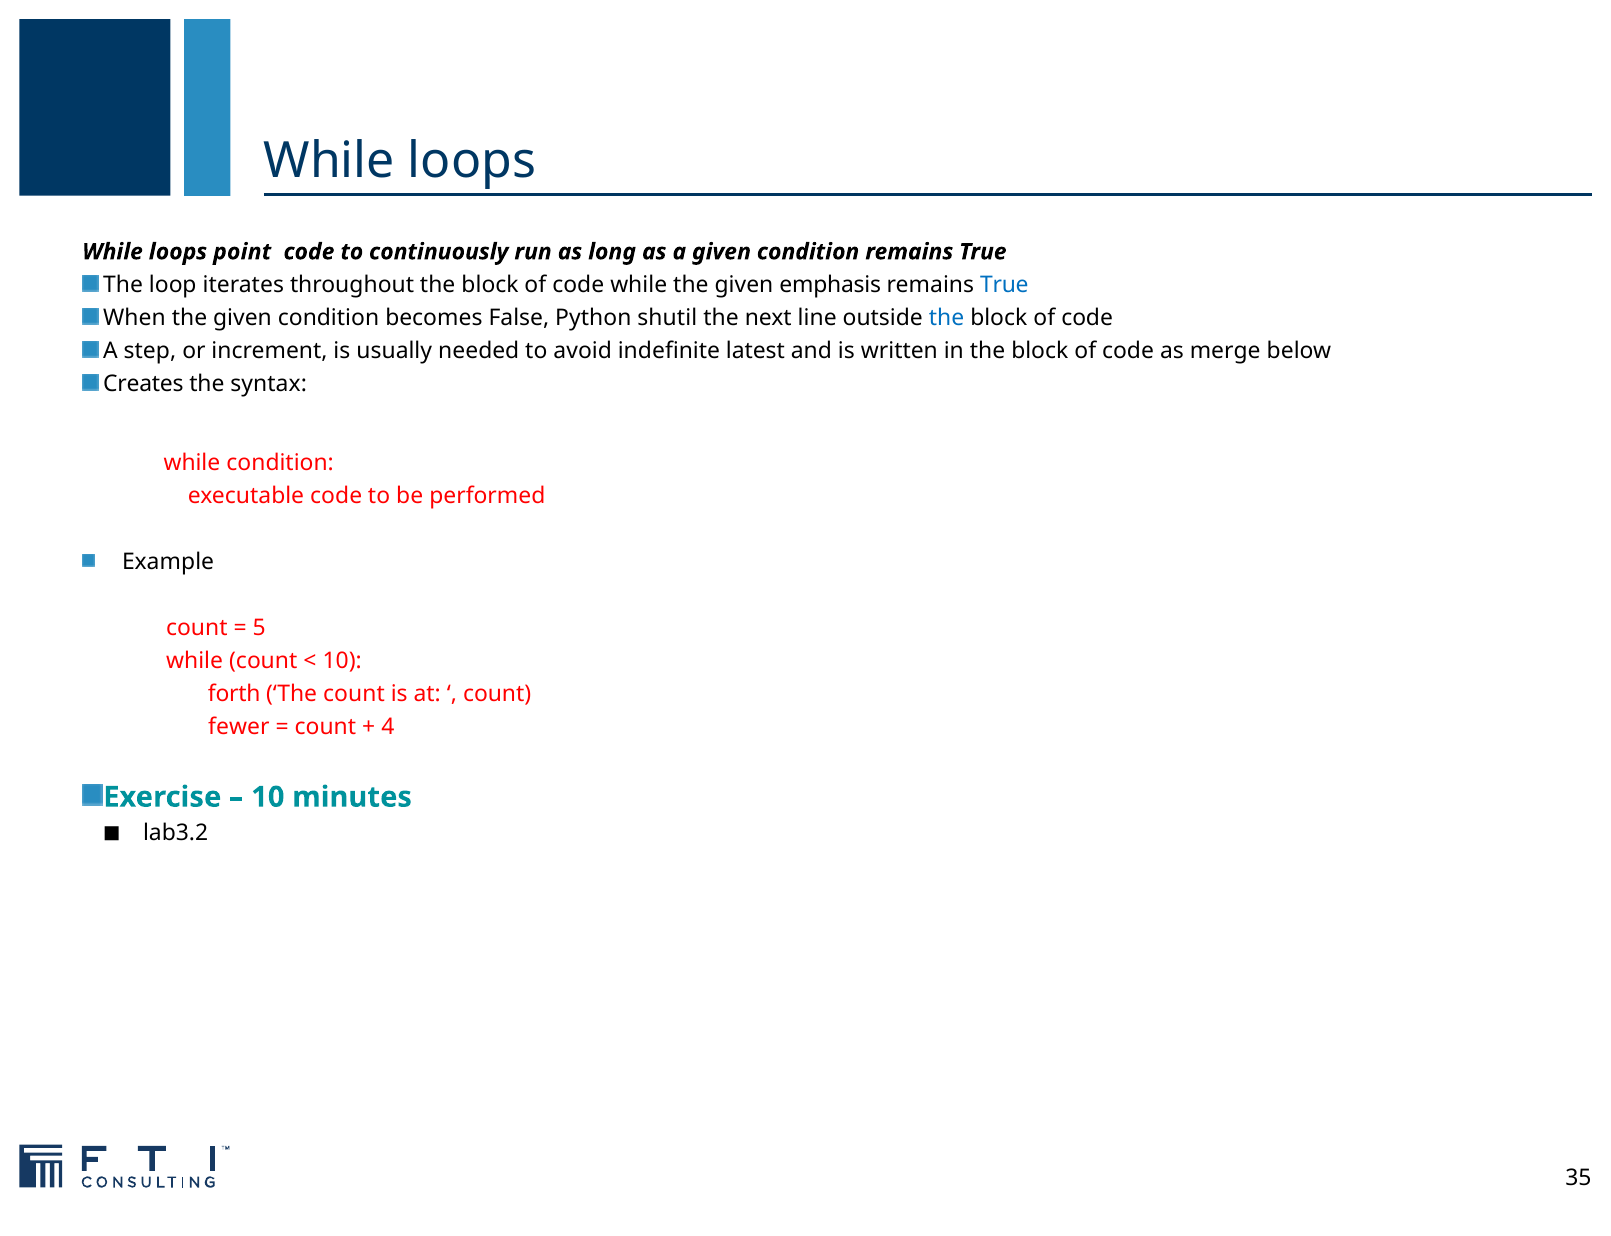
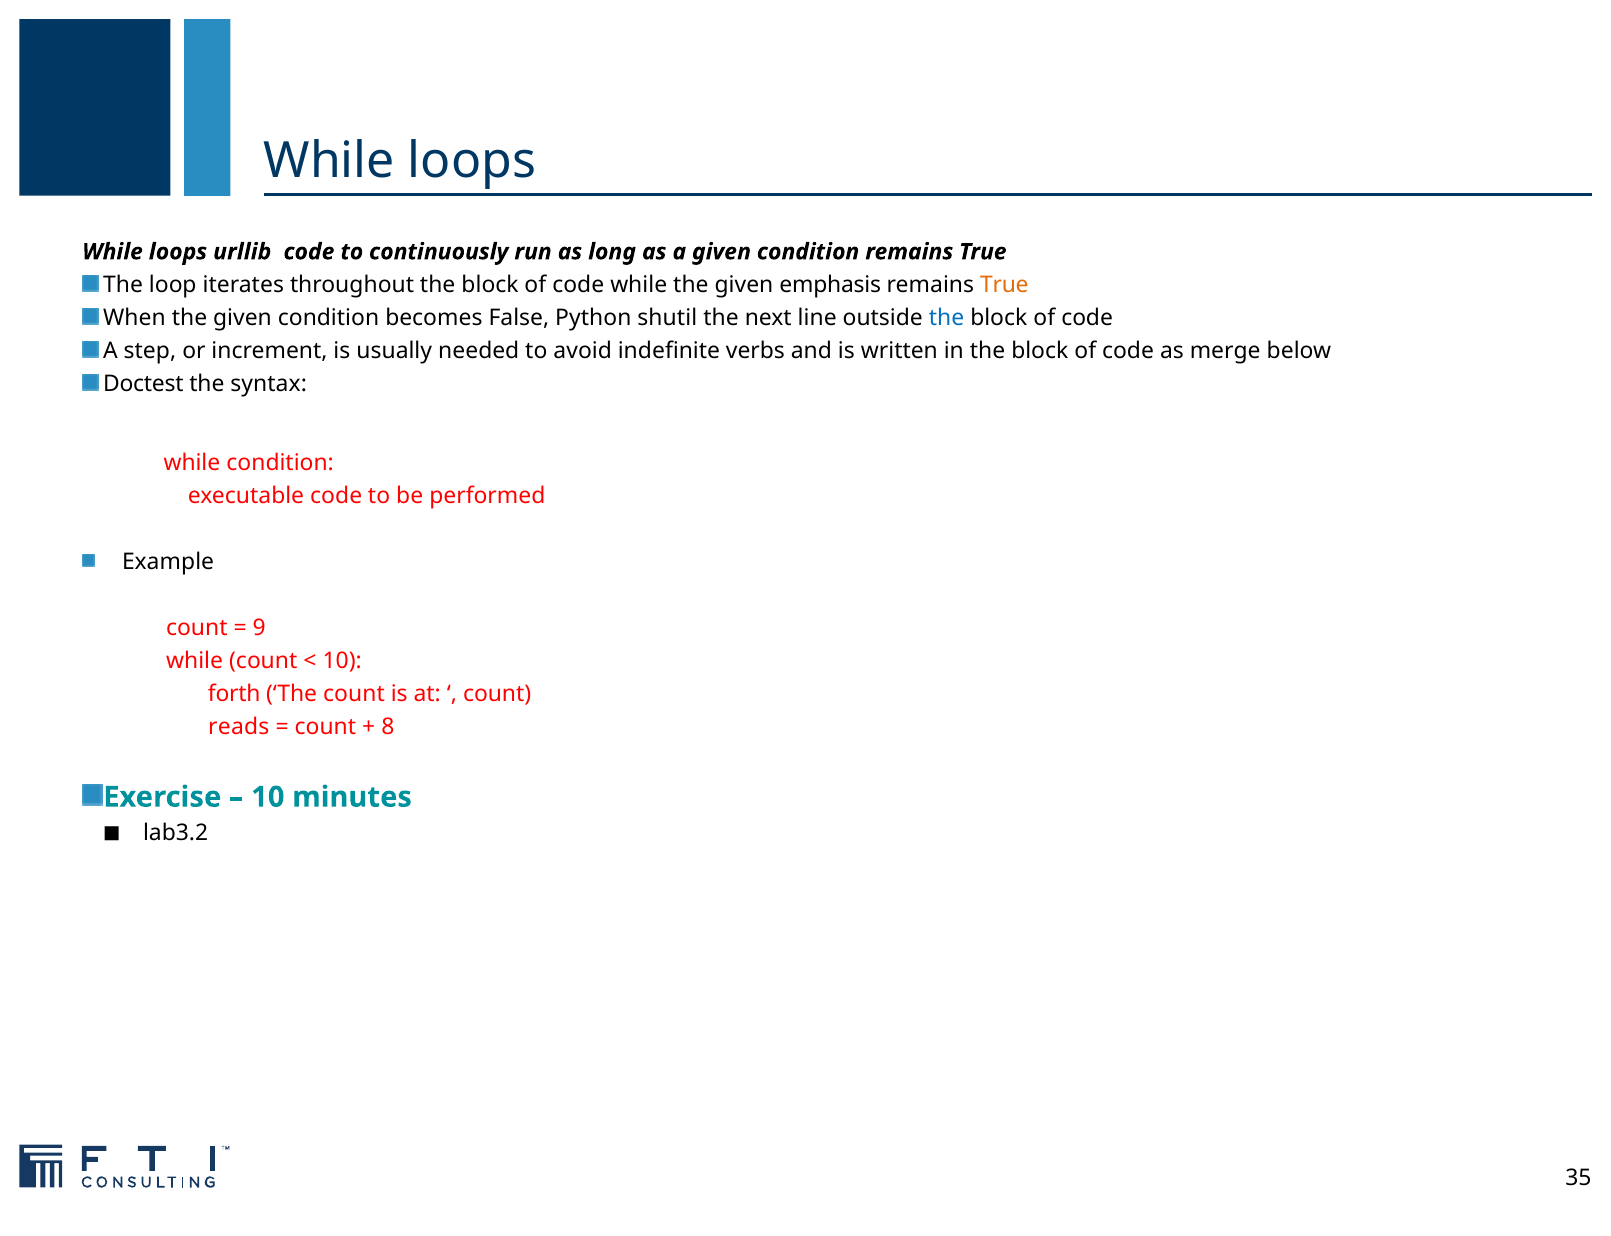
point: point -> urllib
True at (1004, 285) colour: blue -> orange
latest: latest -> verbs
Creates: Creates -> Doctest
5: 5 -> 9
fewer: fewer -> reads
4: 4 -> 8
